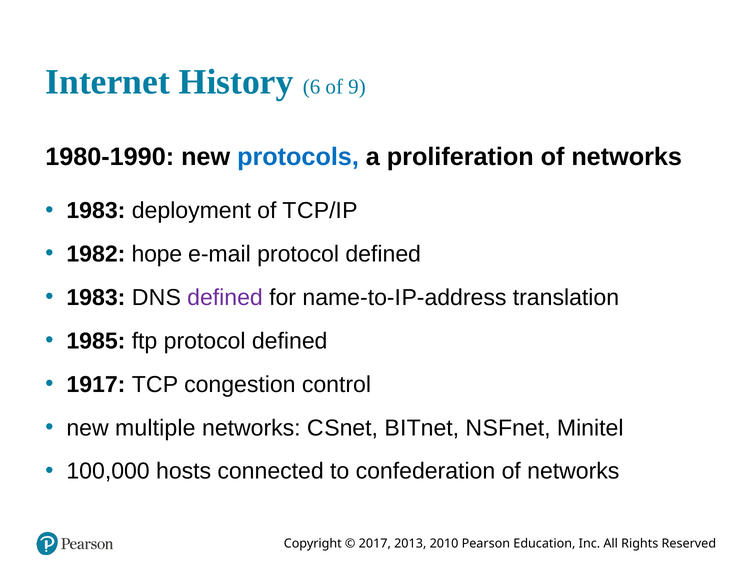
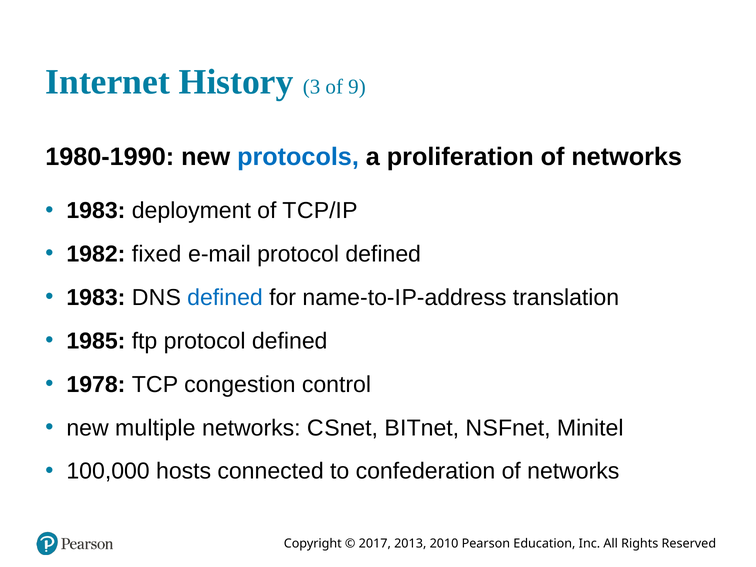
6: 6 -> 3
hope: hope -> fixed
defined at (225, 298) colour: purple -> blue
1917: 1917 -> 1978
